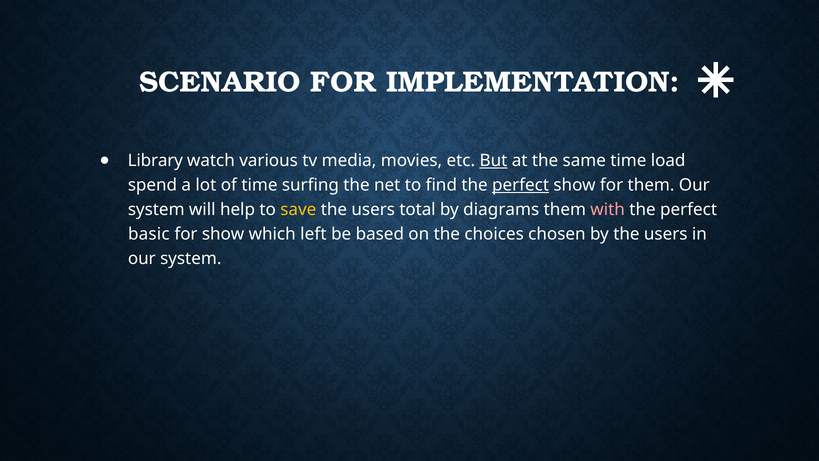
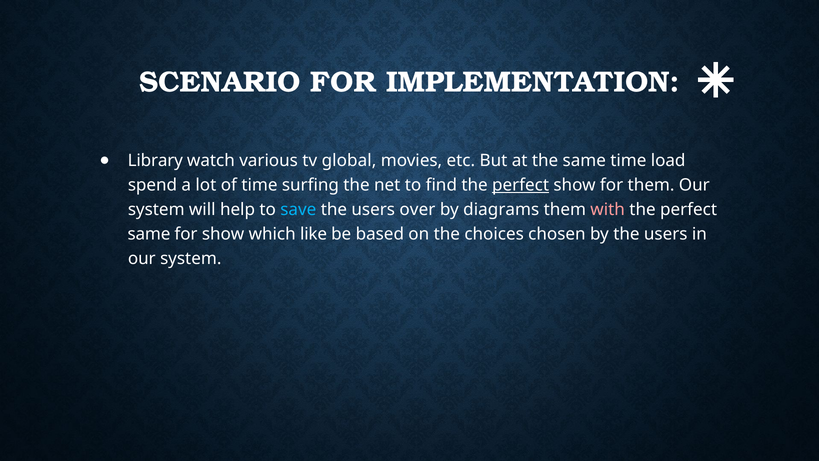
media: media -> global
But underline: present -> none
save colour: yellow -> light blue
total: total -> over
basic at (149, 234): basic -> same
left: left -> like
